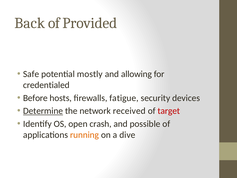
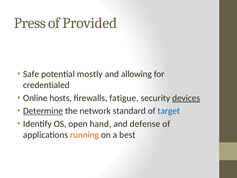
Back: Back -> Press
Before: Before -> Online
devices underline: none -> present
received: received -> standard
target colour: red -> blue
crash: crash -> hand
possible: possible -> defense
dive: dive -> best
